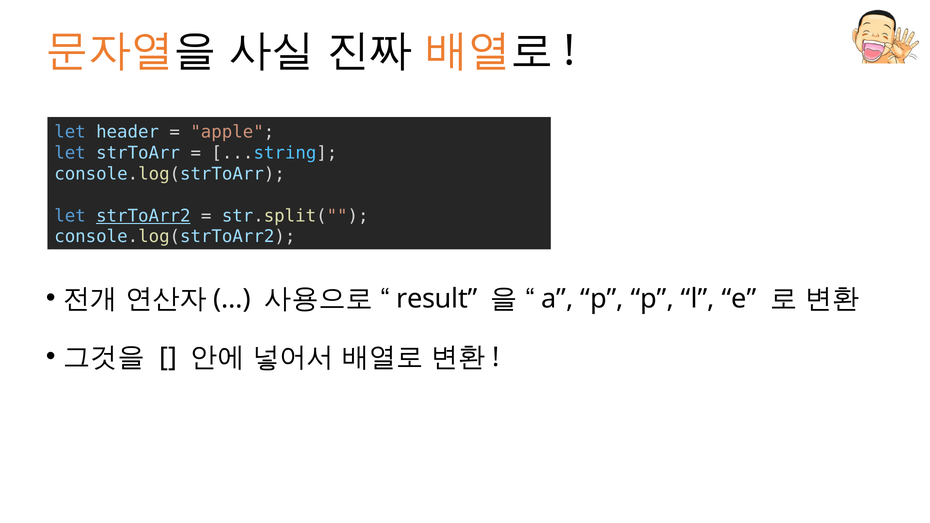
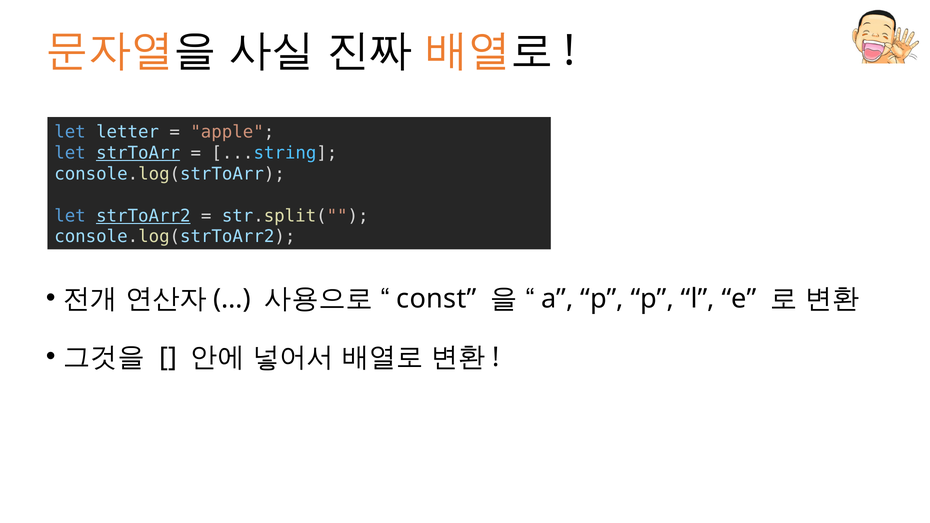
header: header -> letter
strToArr underline: none -> present
result: result -> const
